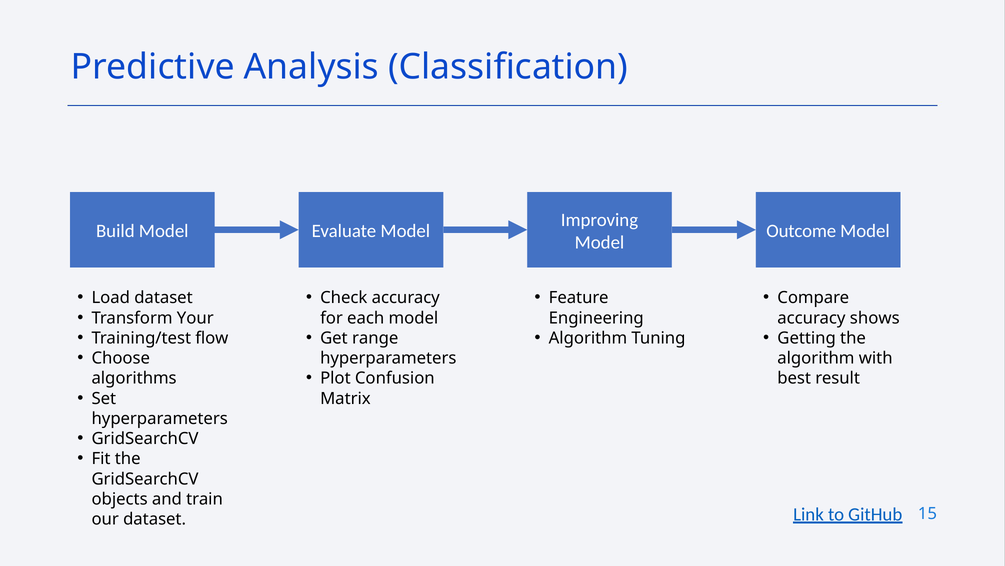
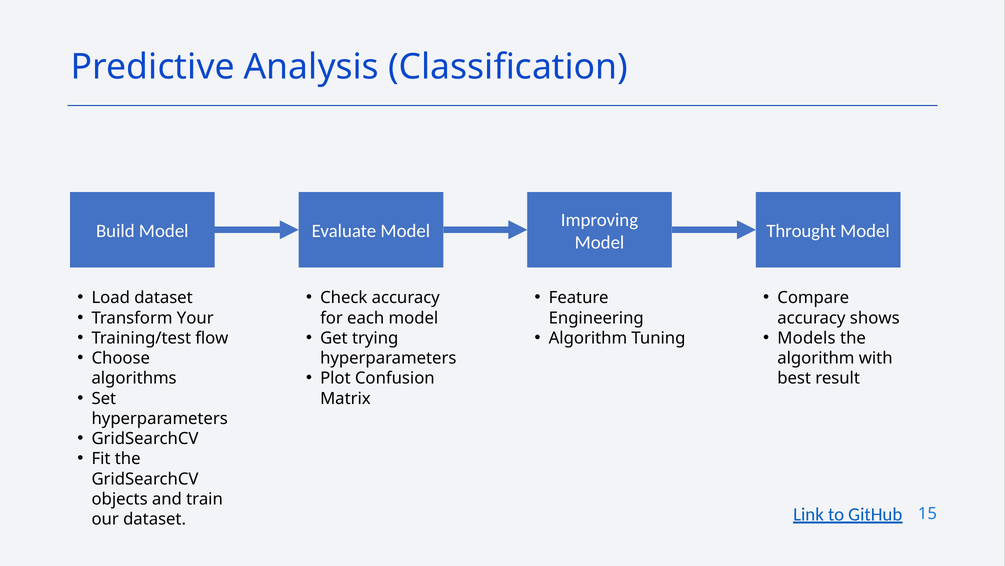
Outcome: Outcome -> Throught
range: range -> trying
Getting: Getting -> Models
